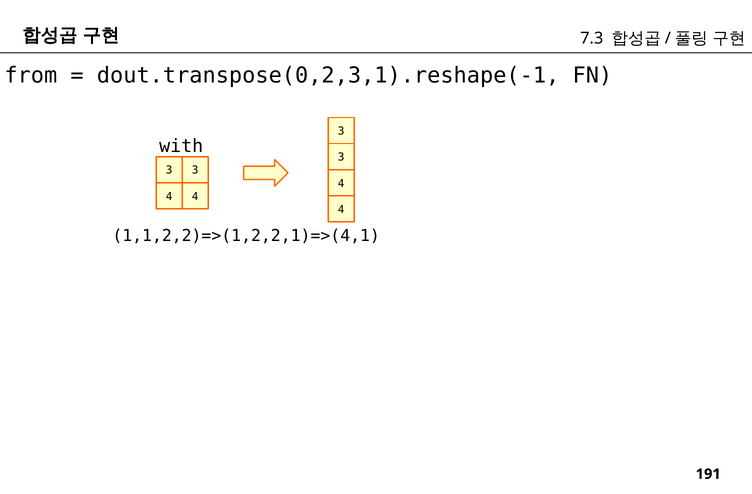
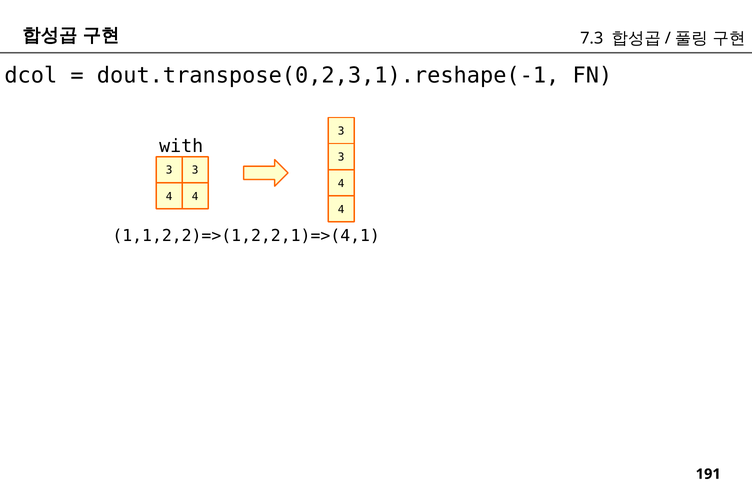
from: from -> dcol
